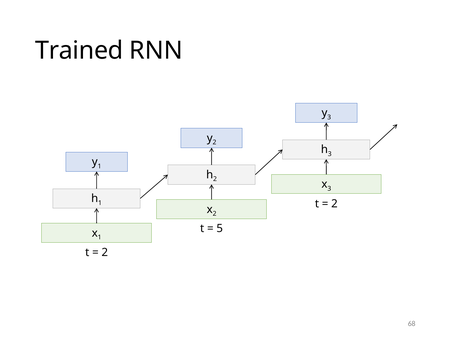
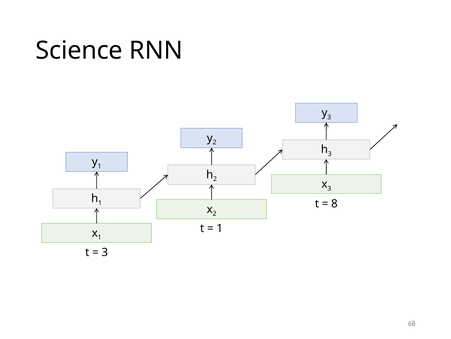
Trained: Trained -> Science
2 at (334, 203): 2 -> 8
5 at (220, 228): 5 -> 1
2 at (105, 252): 2 -> 3
